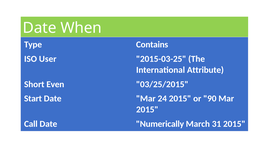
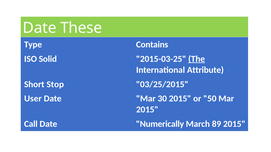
When: When -> These
User: User -> Solid
The underline: none -> present
Even: Even -> Stop
Start: Start -> User
24: 24 -> 30
90: 90 -> 50
31: 31 -> 89
